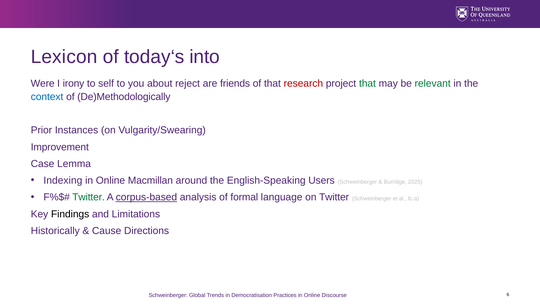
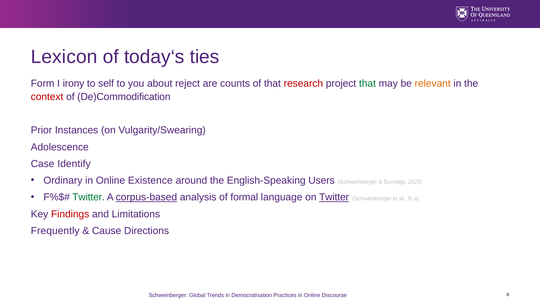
into: into -> ties
Were: Were -> Form
friends: friends -> counts
relevant colour: green -> orange
context colour: blue -> red
De)Methodologically: De)Methodologically -> De)Commodification
Improvement: Improvement -> Adolescence
Lemma: Lemma -> Identify
Indexing: Indexing -> Ordinary
Macmillan: Macmillan -> Existence
Twitter at (334, 197) underline: none -> present
Findings colour: black -> red
Historically: Historically -> Frequently
